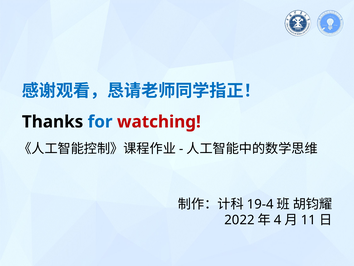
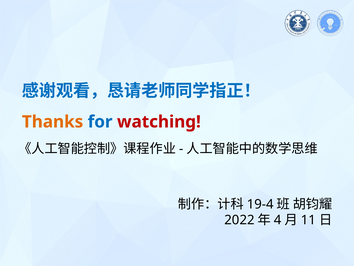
Thanks colour: black -> orange
